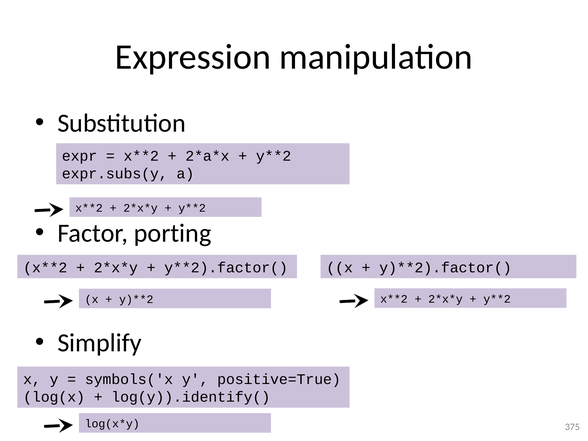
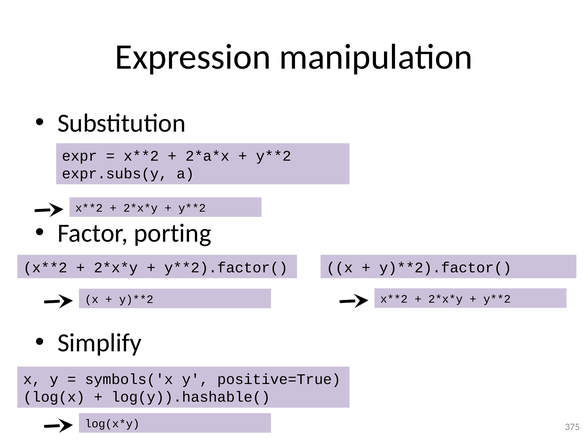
log(y)).identify(: log(y)).identify( -> log(y)).hashable(
